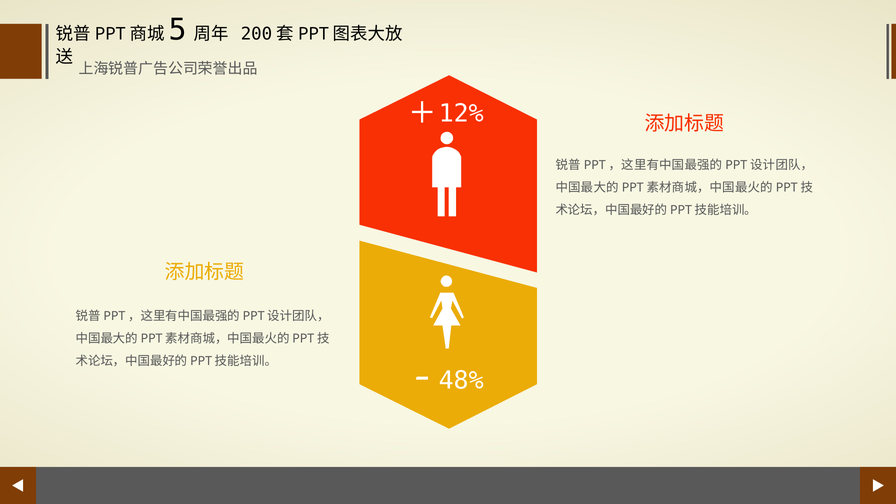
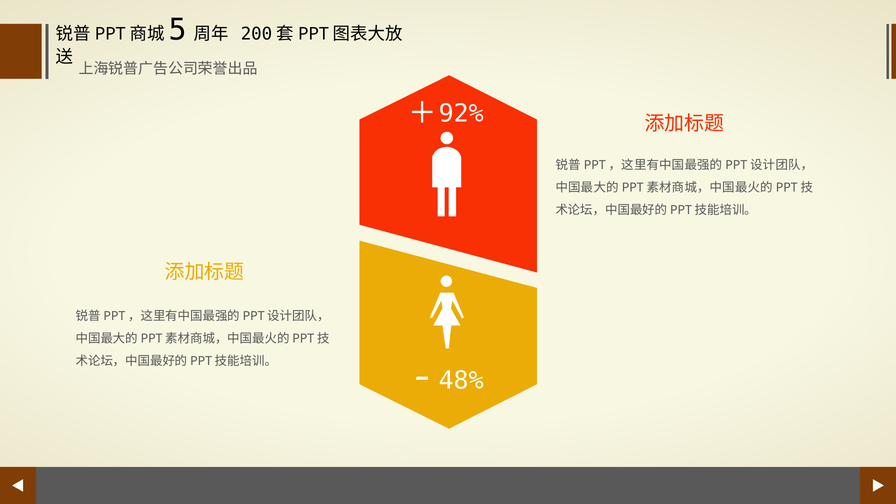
12%: 12% -> 92%
